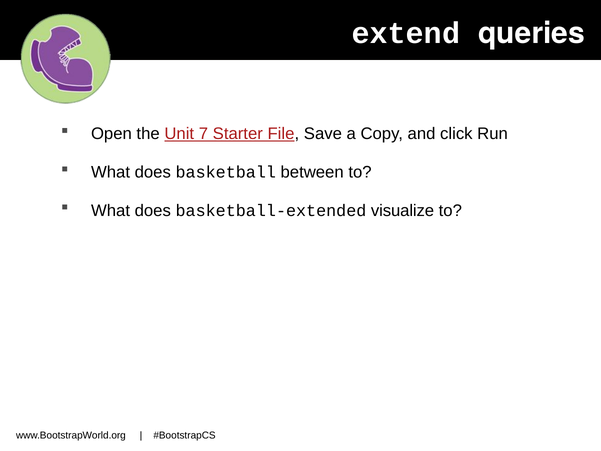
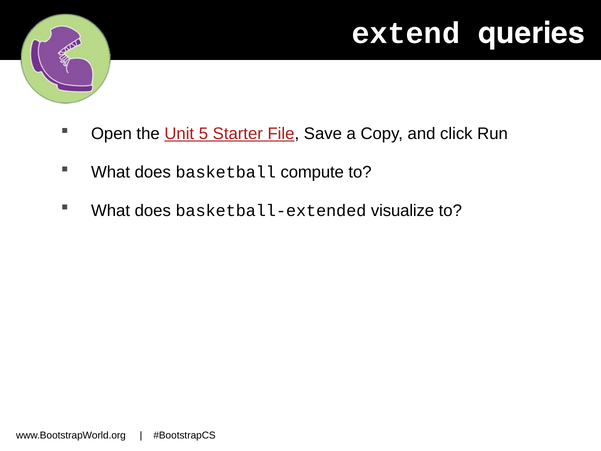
7: 7 -> 5
between: between -> compute
